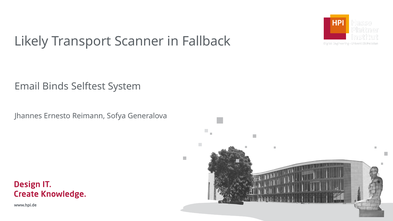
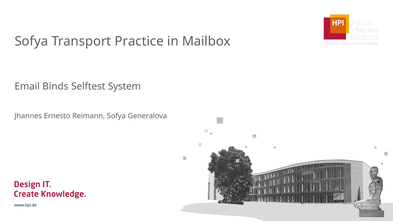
Likely at (31, 41): Likely -> Sofya
Scanner: Scanner -> Practice
Fallback: Fallback -> Mailbox
